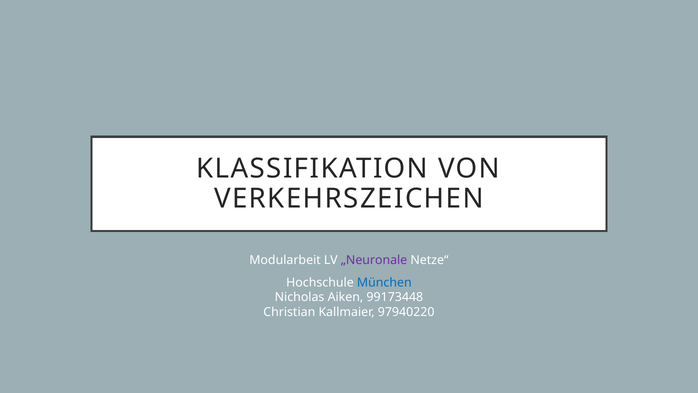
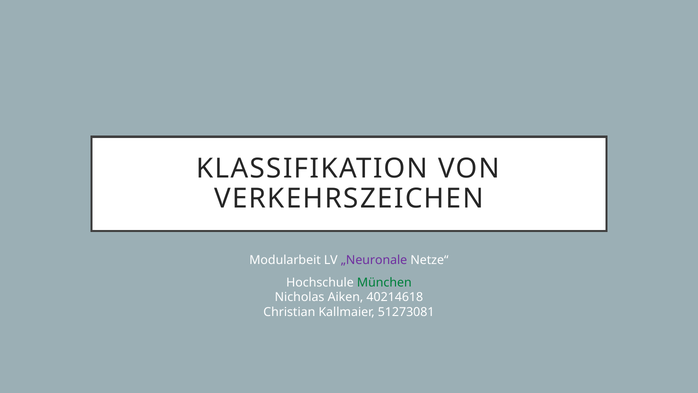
München colour: blue -> green
99173448: 99173448 -> 40214618
97940220: 97940220 -> 51273081
